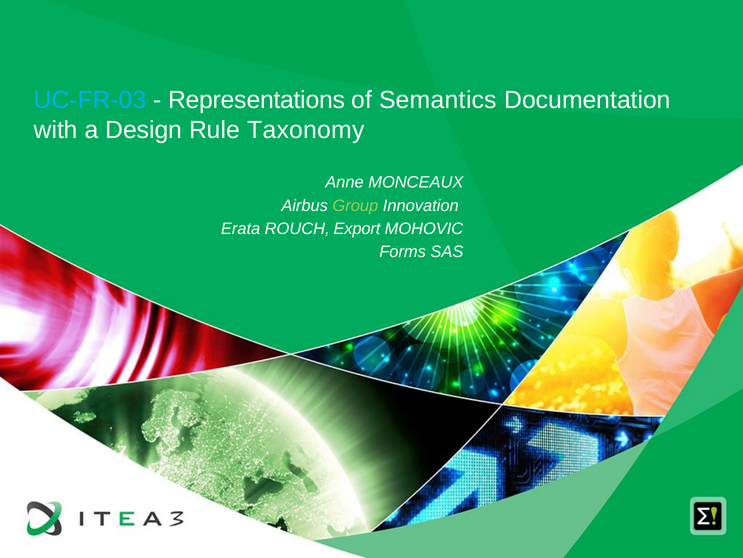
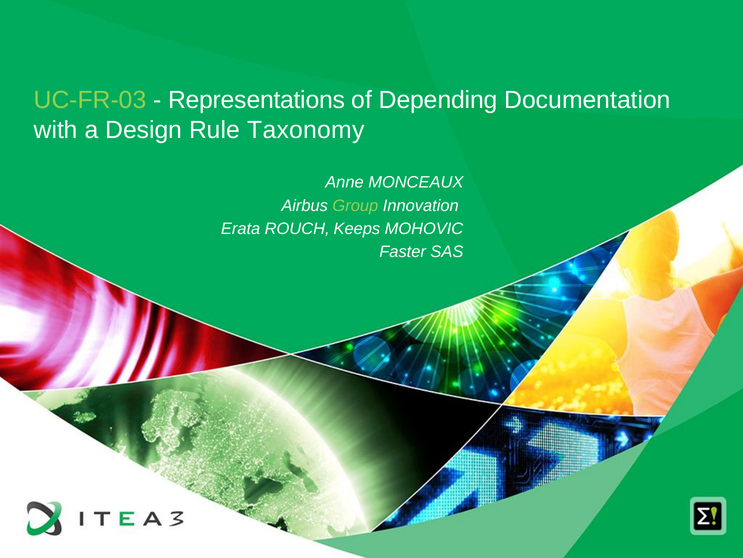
UC-FR-03 colour: light blue -> light green
Semantics: Semantics -> Depending
Export: Export -> Keeps
Forms: Forms -> Faster
